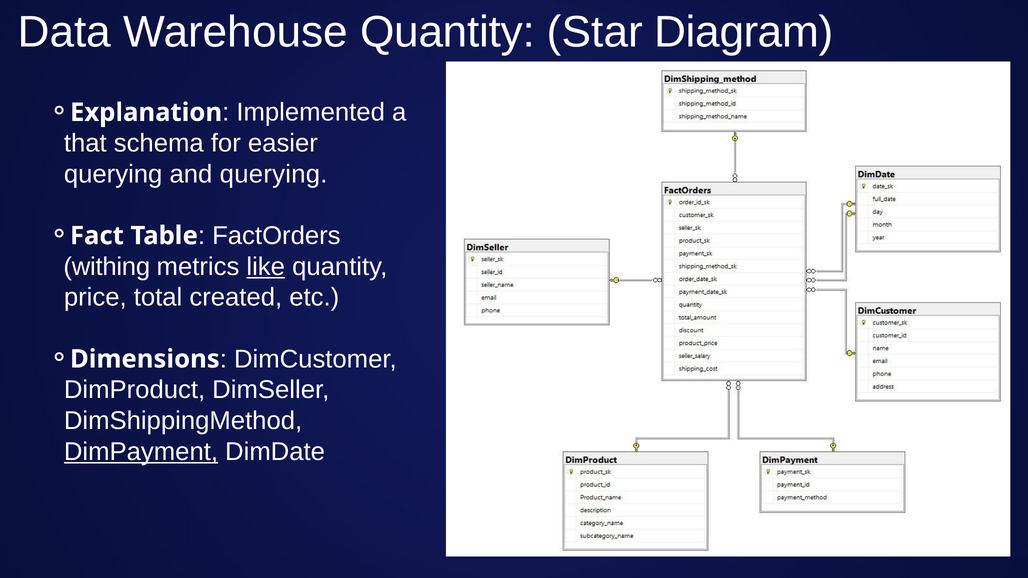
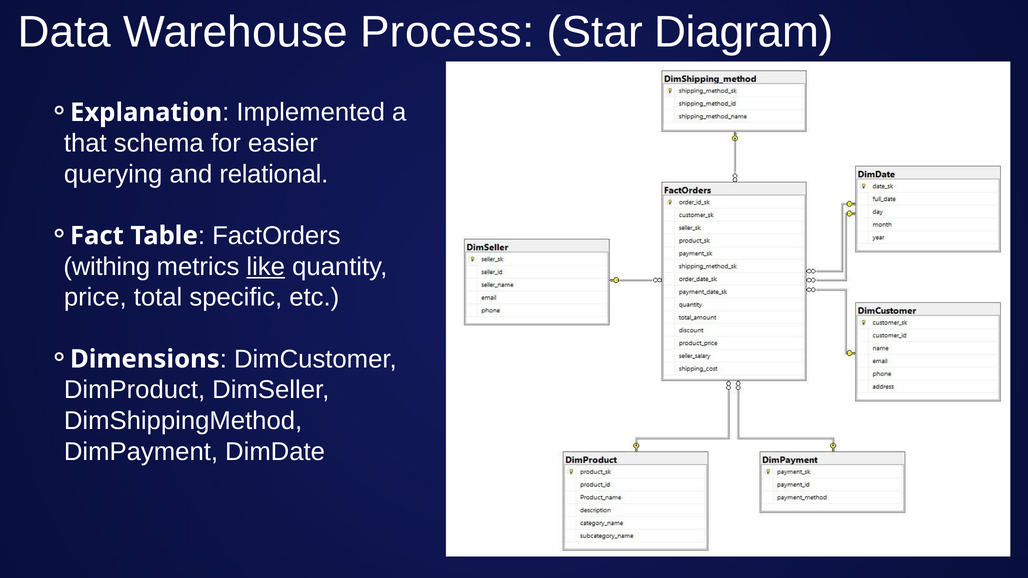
Warehouse Quantity: Quantity -> Process
and querying: querying -> relational
created: created -> specific
DimPayment underline: present -> none
